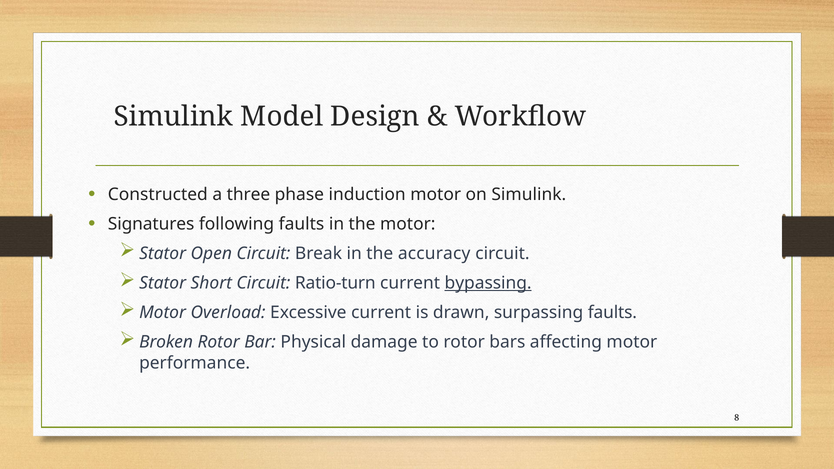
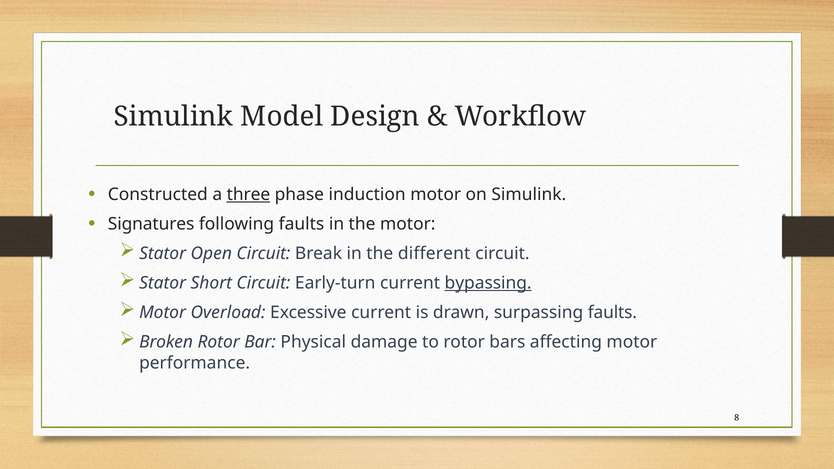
three underline: none -> present
accuracy: accuracy -> different
Ratio-turn: Ratio-turn -> Early-turn
